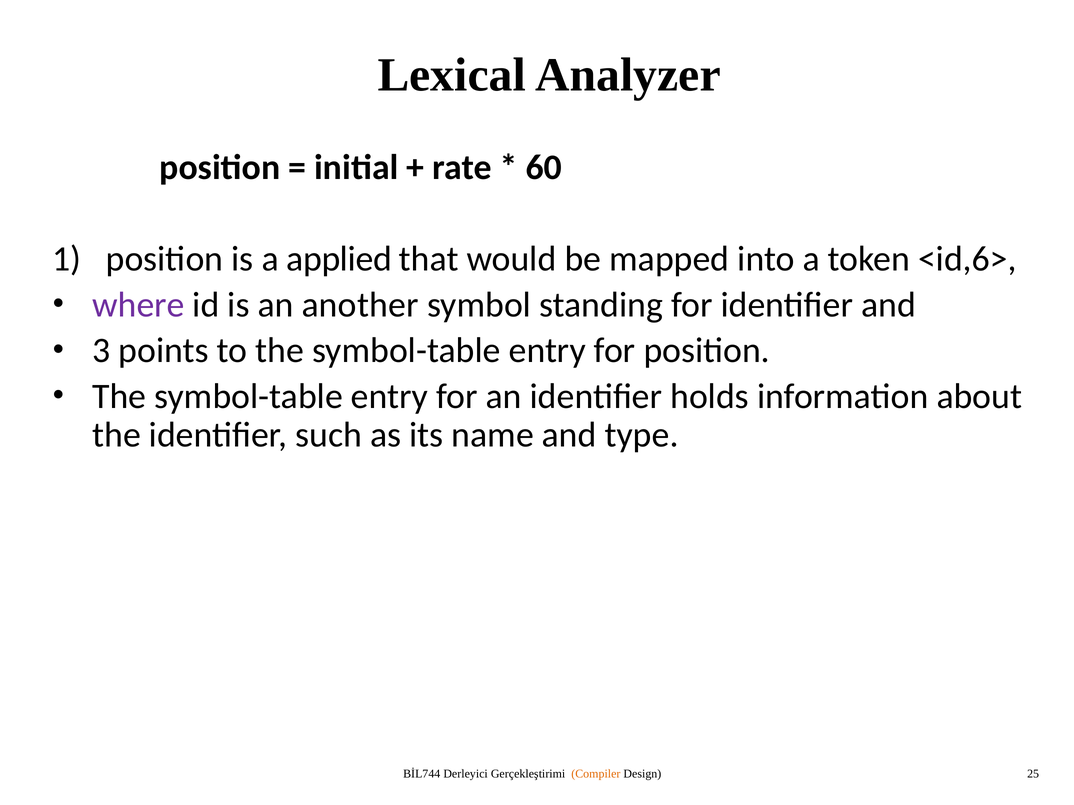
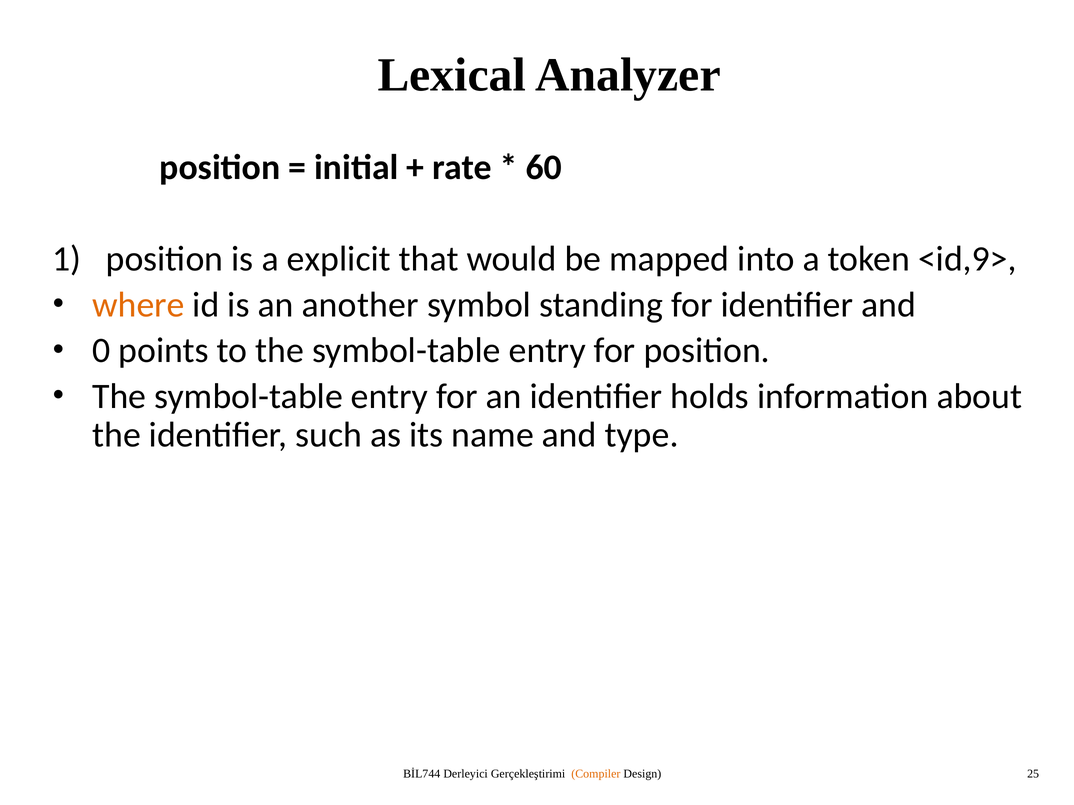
applied: applied -> explicit
<id,6>: <id,6> -> <id,9>
where colour: purple -> orange
3: 3 -> 0
